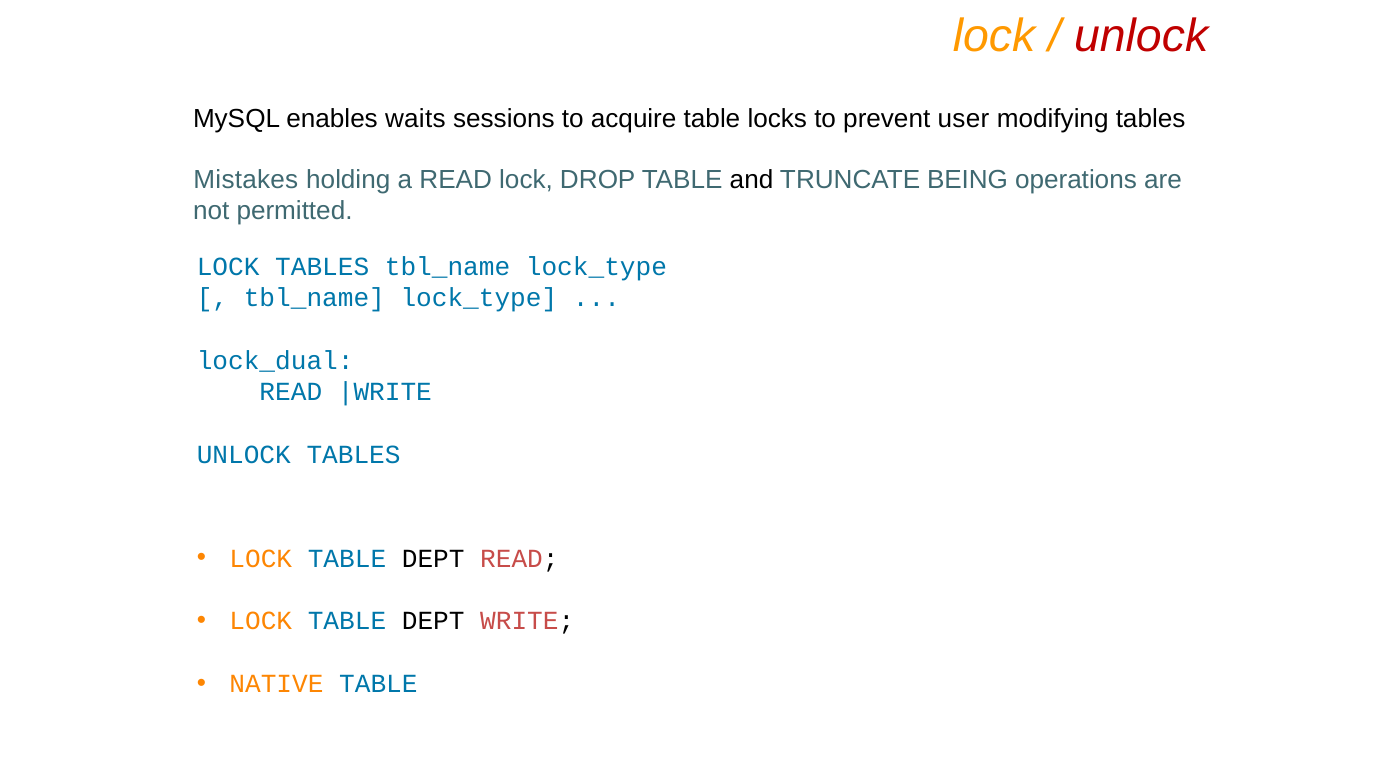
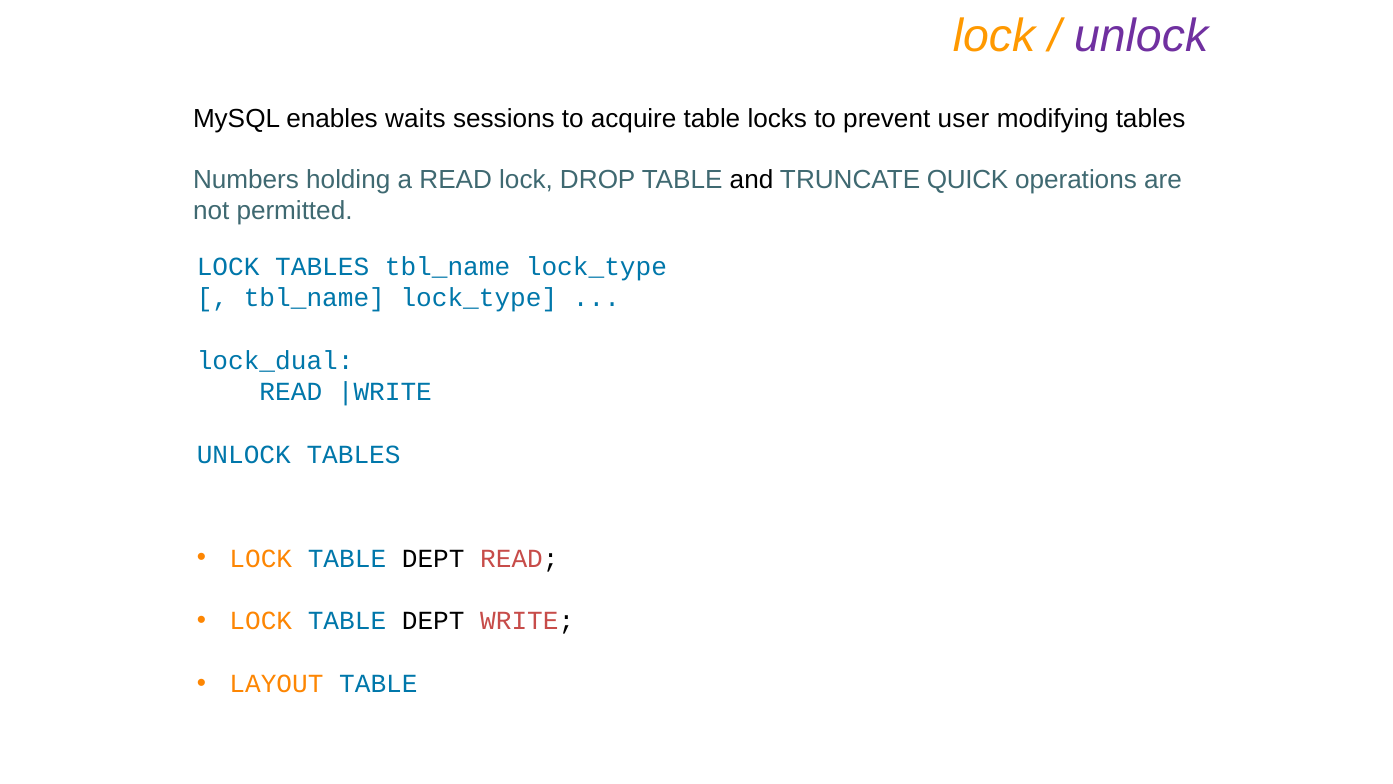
unlock at (1141, 36) colour: red -> purple
Mistakes: Mistakes -> Numbers
BEING: BEING -> QUICK
NATIVE: NATIVE -> LAYOUT
